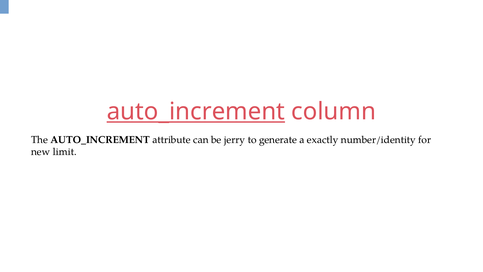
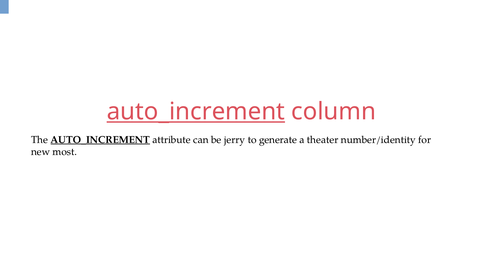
AUTO_INCREMENT at (100, 140) underline: none -> present
exactly: exactly -> theater
limit: limit -> most
